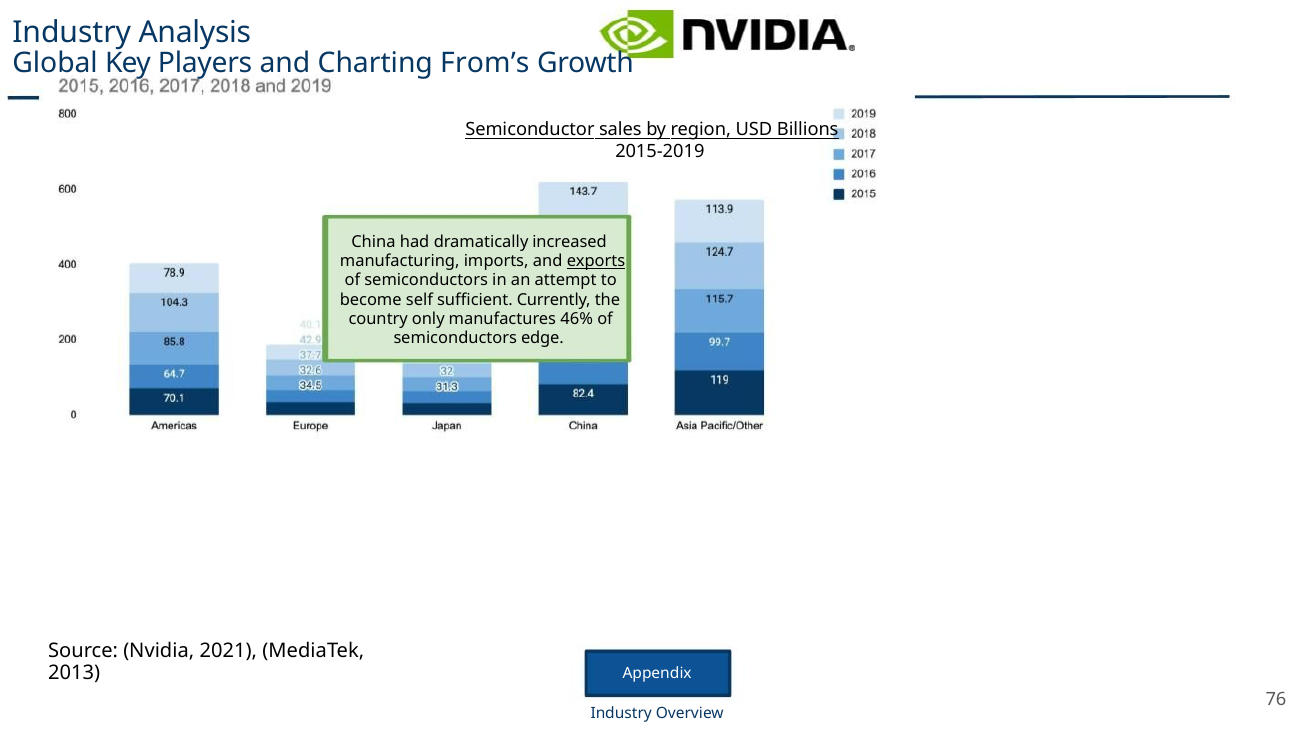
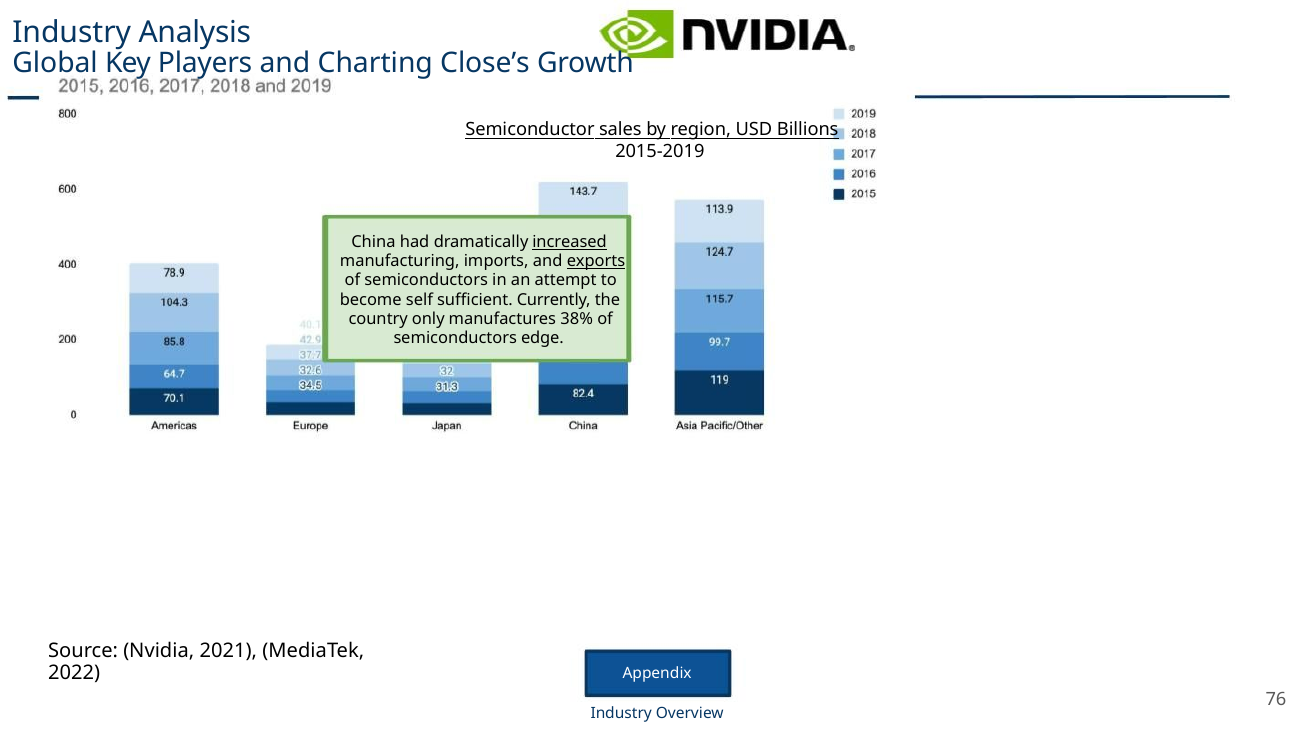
From’s: From’s -> Close’s
increased underline: none -> present
46%: 46% -> 38%
2013: 2013 -> 2022
